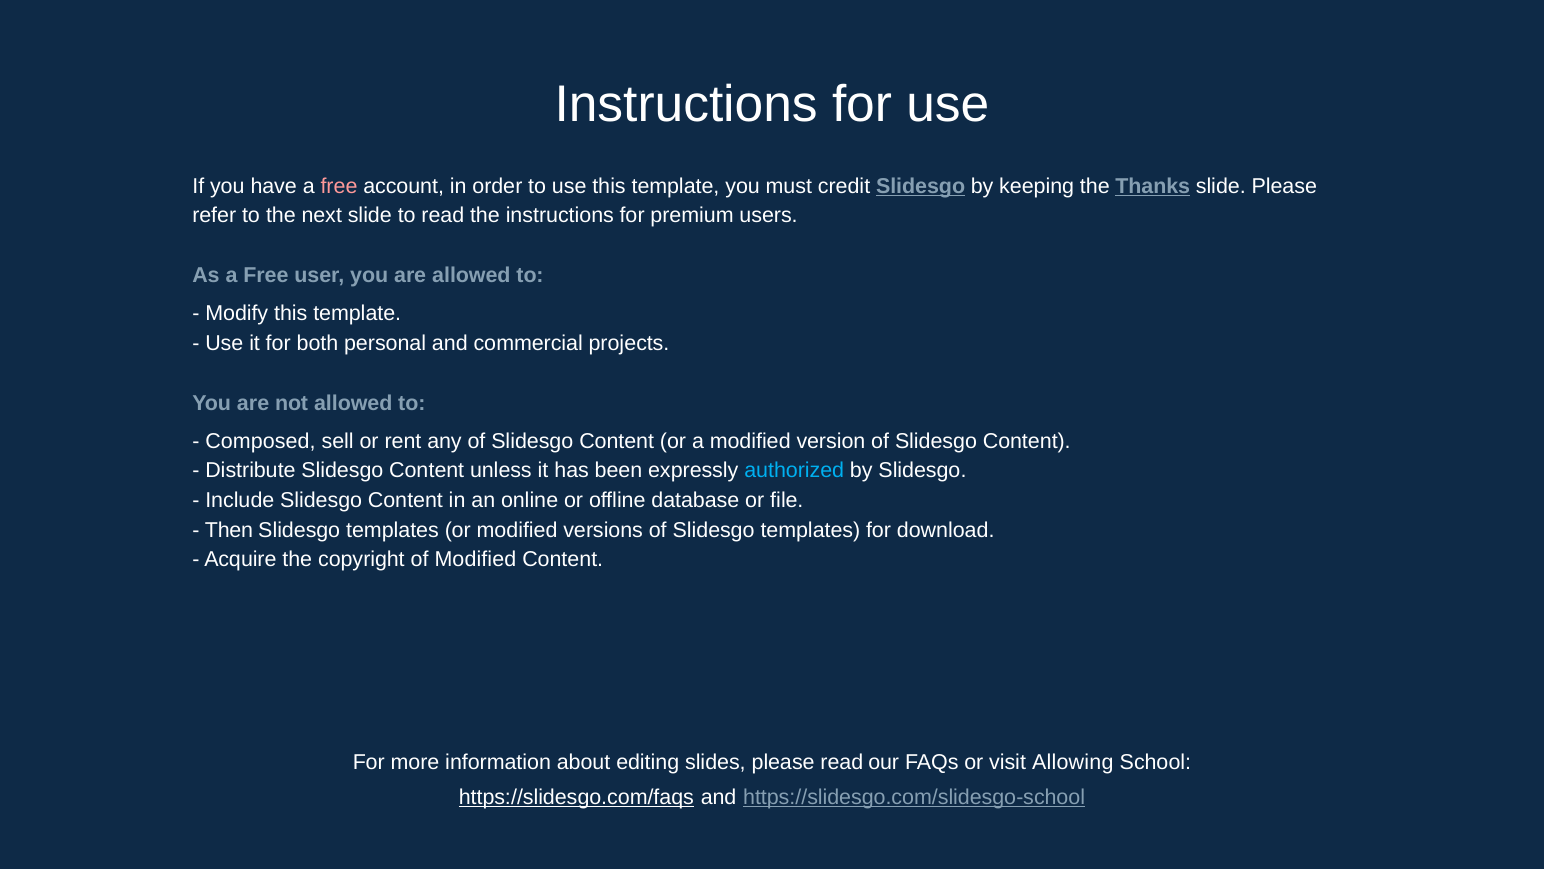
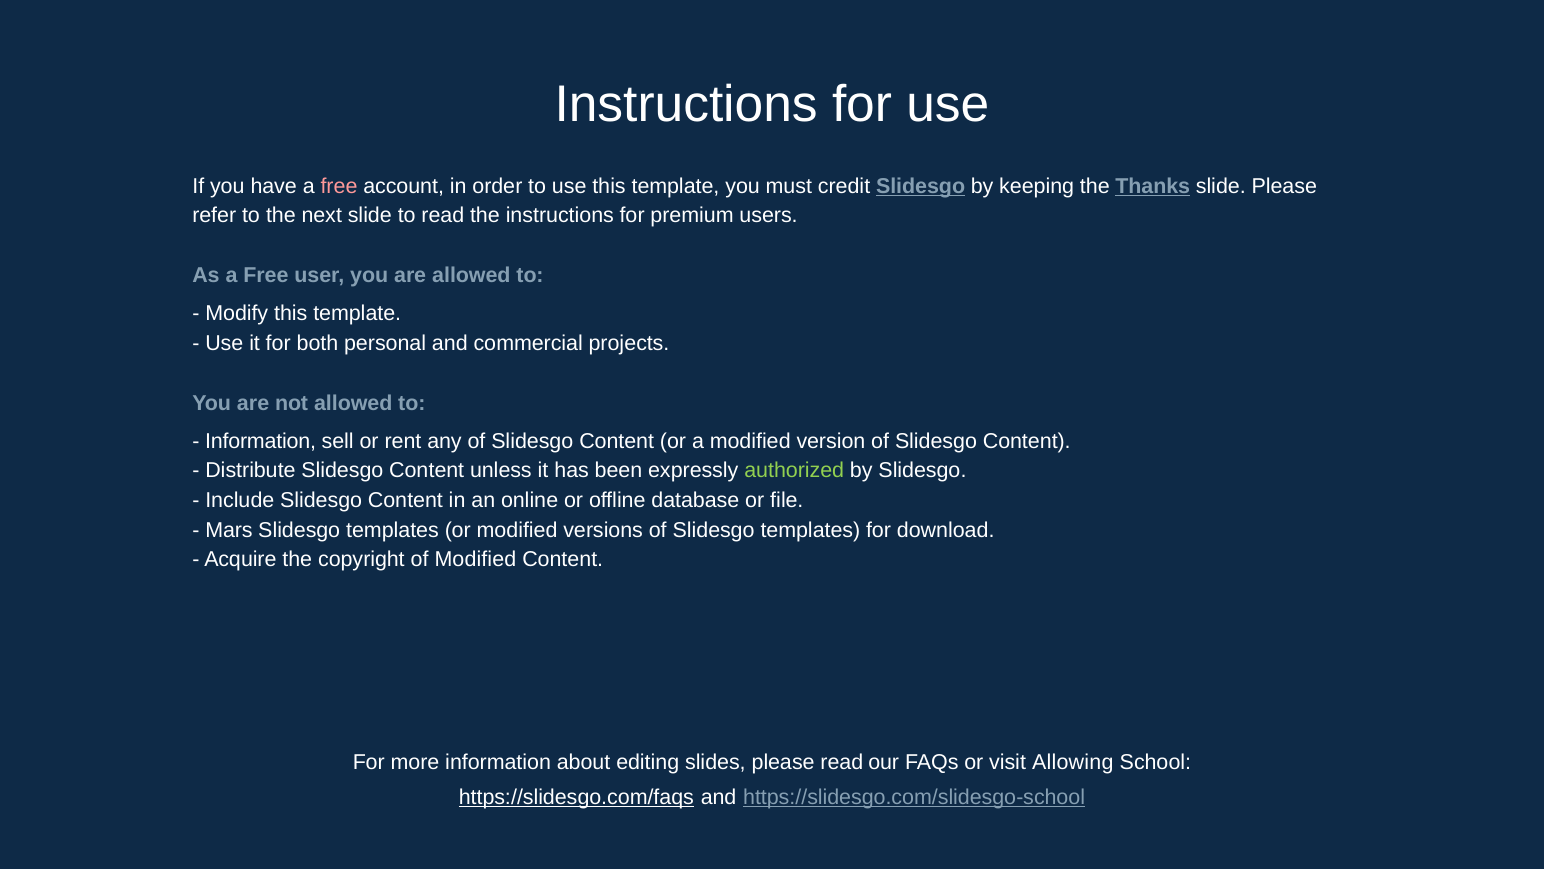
Composed at (260, 441): Composed -> Information
authorized colour: light blue -> light green
Then: Then -> Mars
